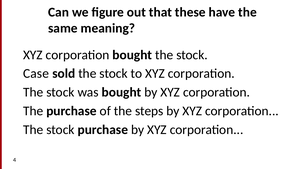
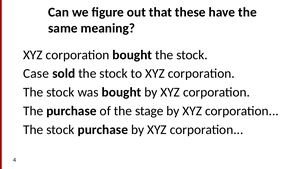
steps: steps -> stage
